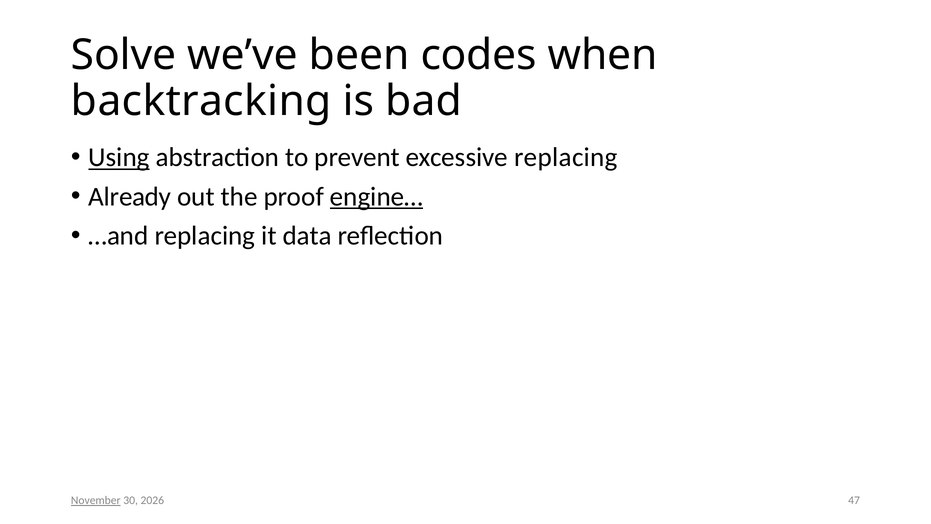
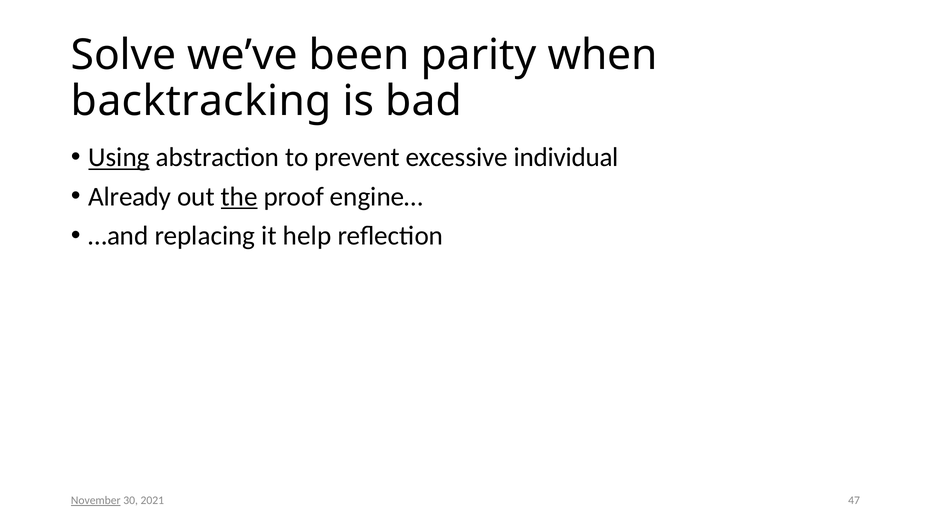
codes: codes -> parity
excessive replacing: replacing -> individual
the underline: none -> present
engine… underline: present -> none
data: data -> help
2026: 2026 -> 2021
